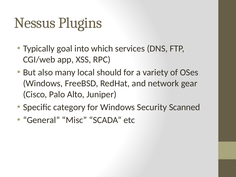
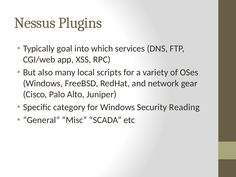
should: should -> scripts
Scanned: Scanned -> Reading
